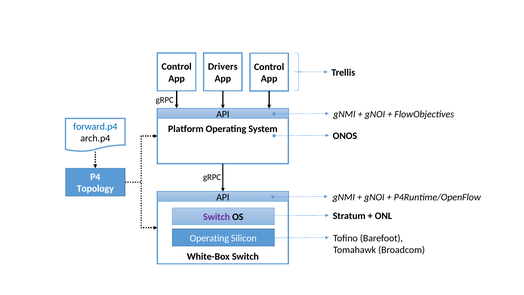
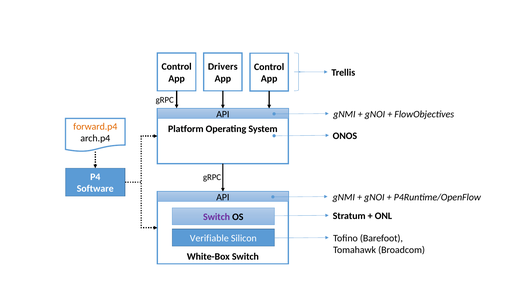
forward.p4 colour: blue -> orange
Topology: Topology -> Software
Operating at (209, 238): Operating -> Verifiable
